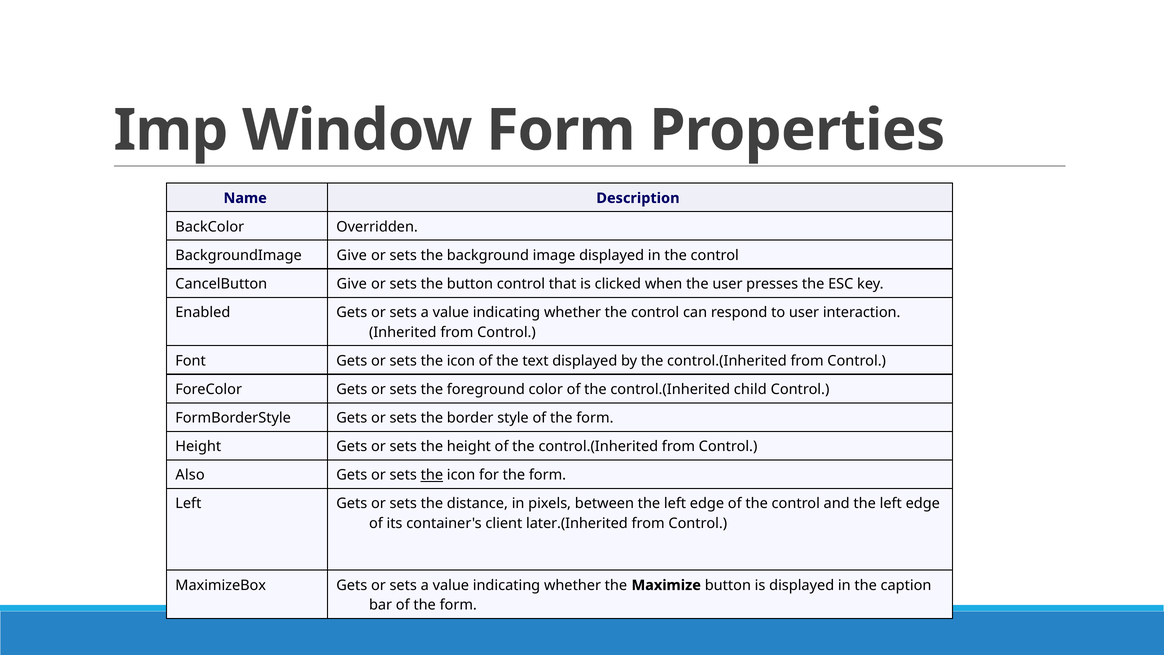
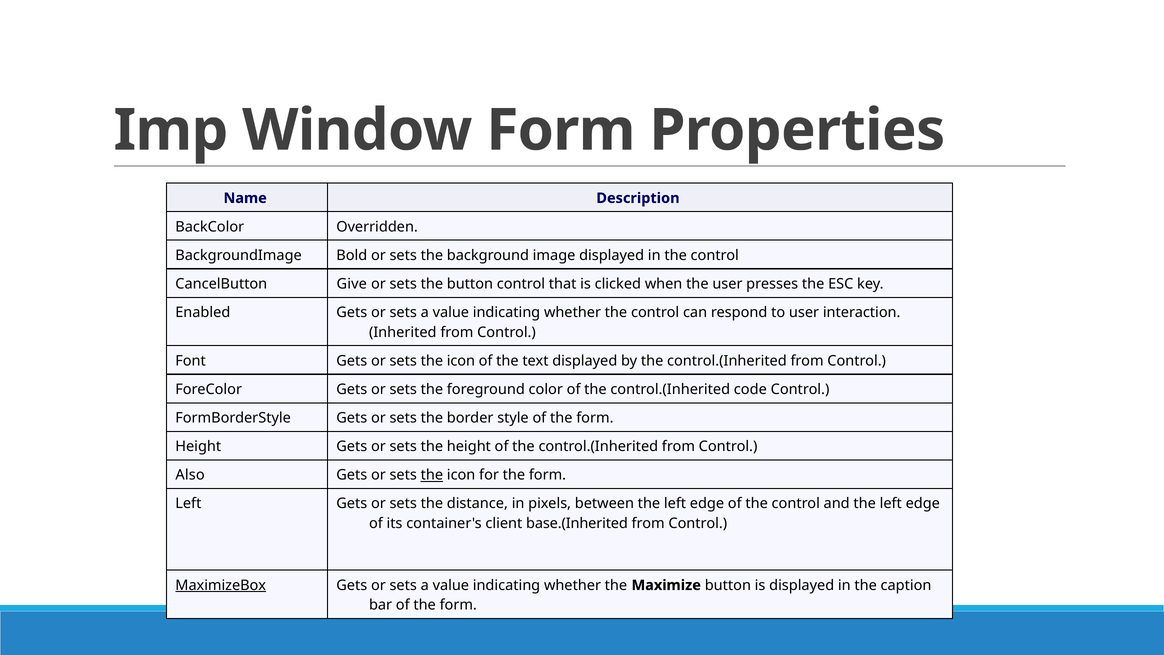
BackgroundImage Give: Give -> Bold
child: child -> code
later.(Inherited: later.(Inherited -> base.(Inherited
MaximizeBox underline: none -> present
